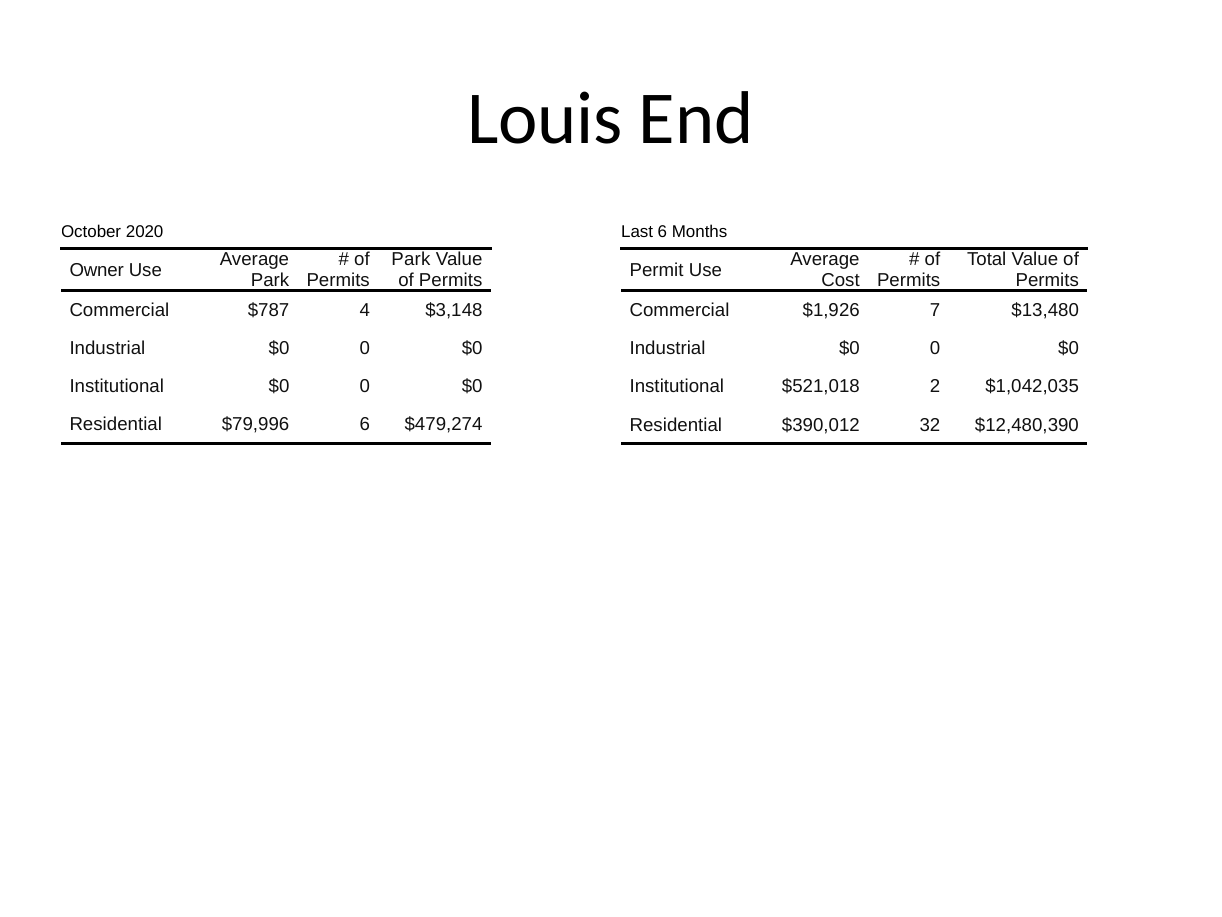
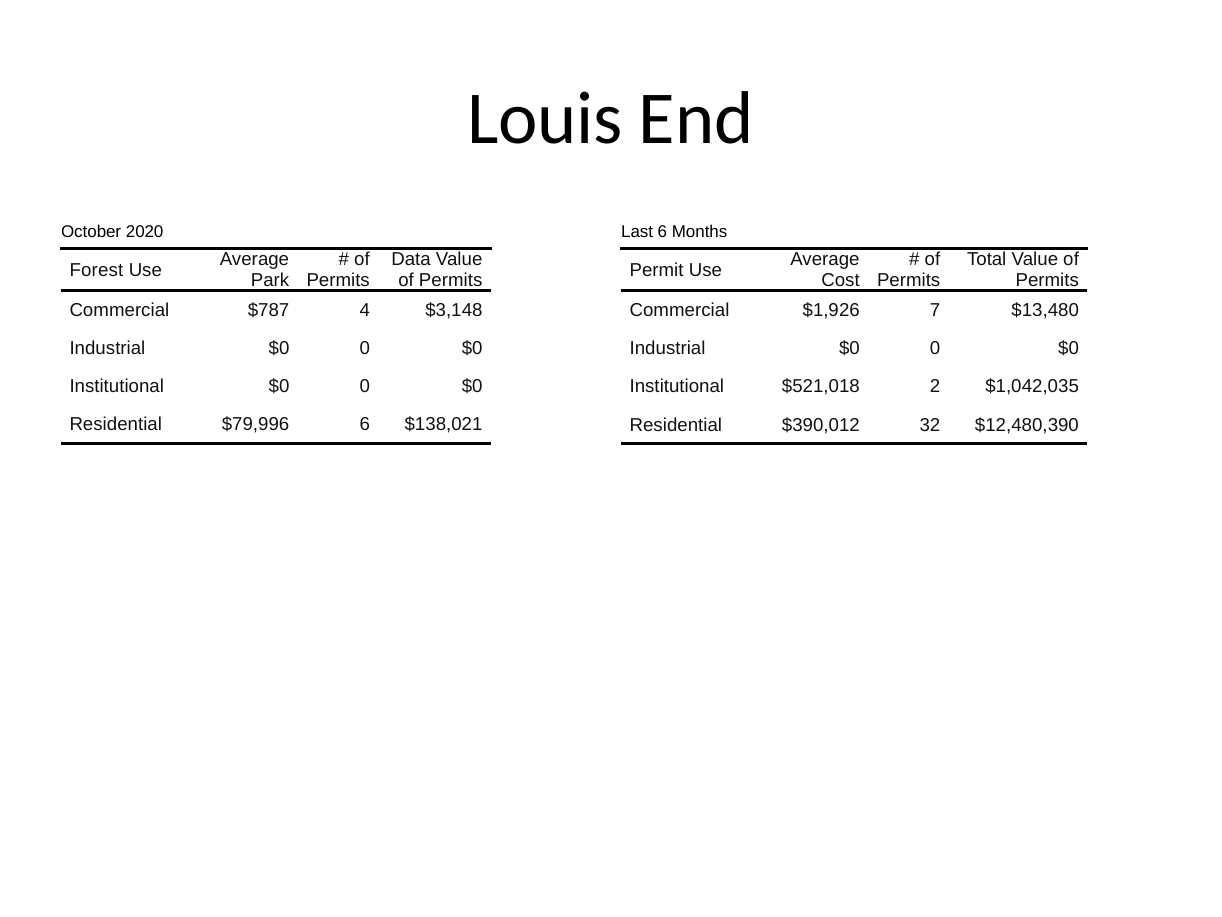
Park at (411, 259): Park -> Data
Owner: Owner -> Forest
$479,274: $479,274 -> $138,021
